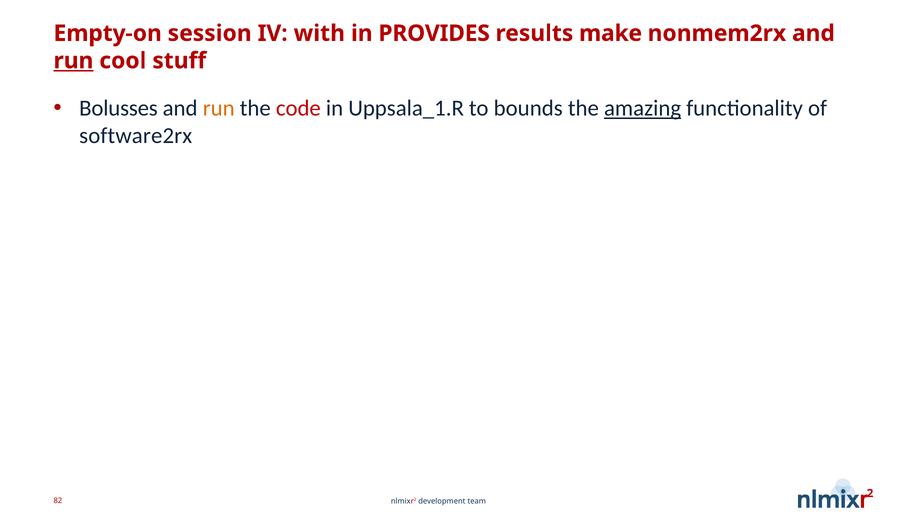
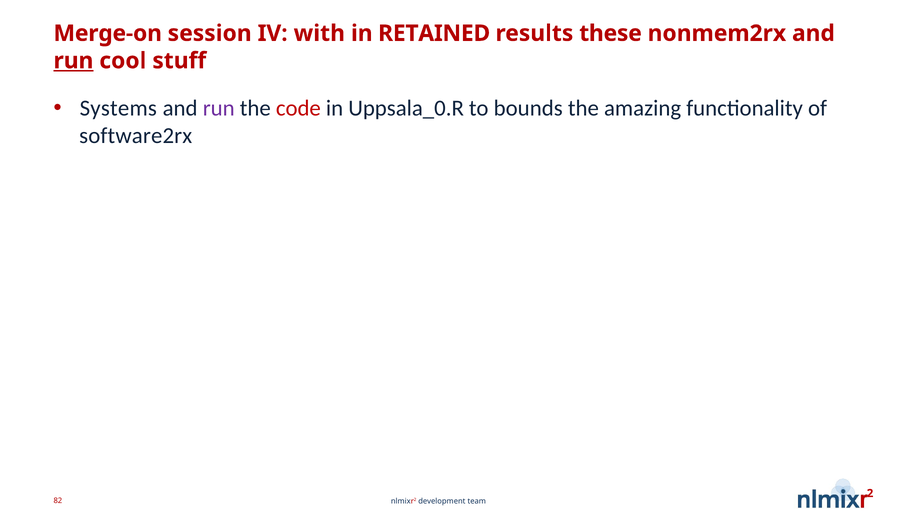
Empty-on: Empty-on -> Merge-on
PROVIDES: PROVIDES -> RETAINED
make: make -> these
Bolusses: Bolusses -> Systems
run at (219, 108) colour: orange -> purple
Uppsala_1.R: Uppsala_1.R -> Uppsala_0.R
amazing underline: present -> none
